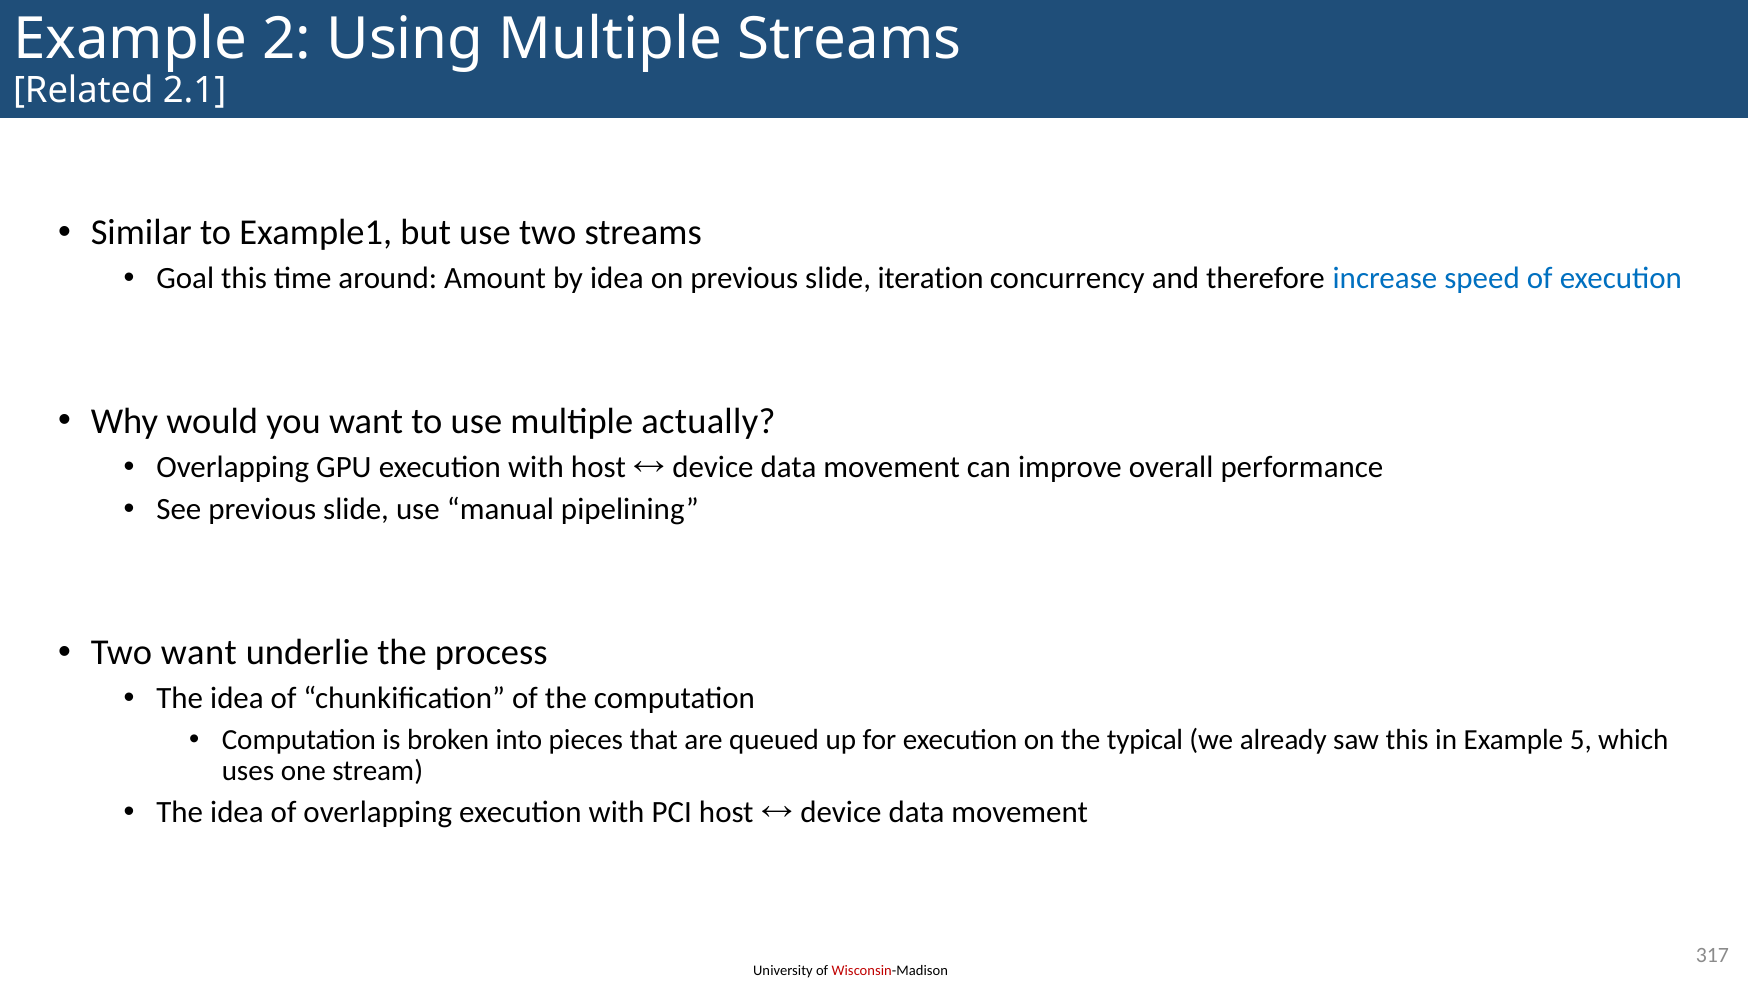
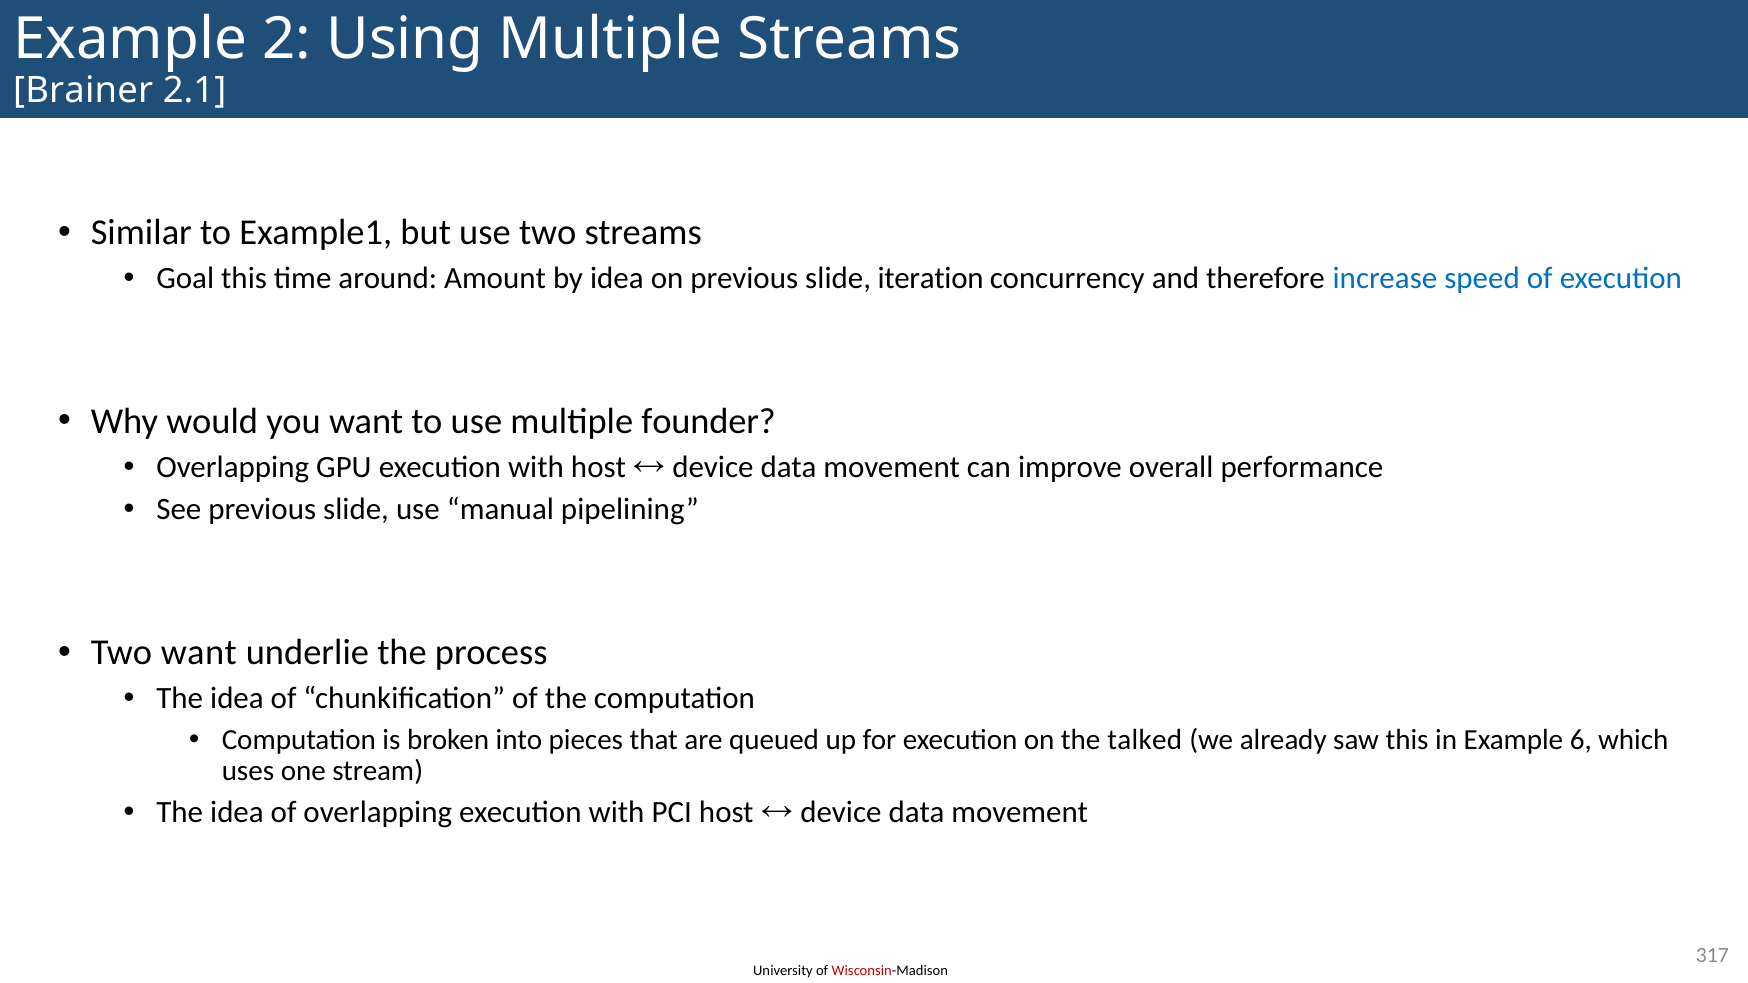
Related: Related -> Brainer
actually: actually -> founder
typical: typical -> talked
5: 5 -> 6
